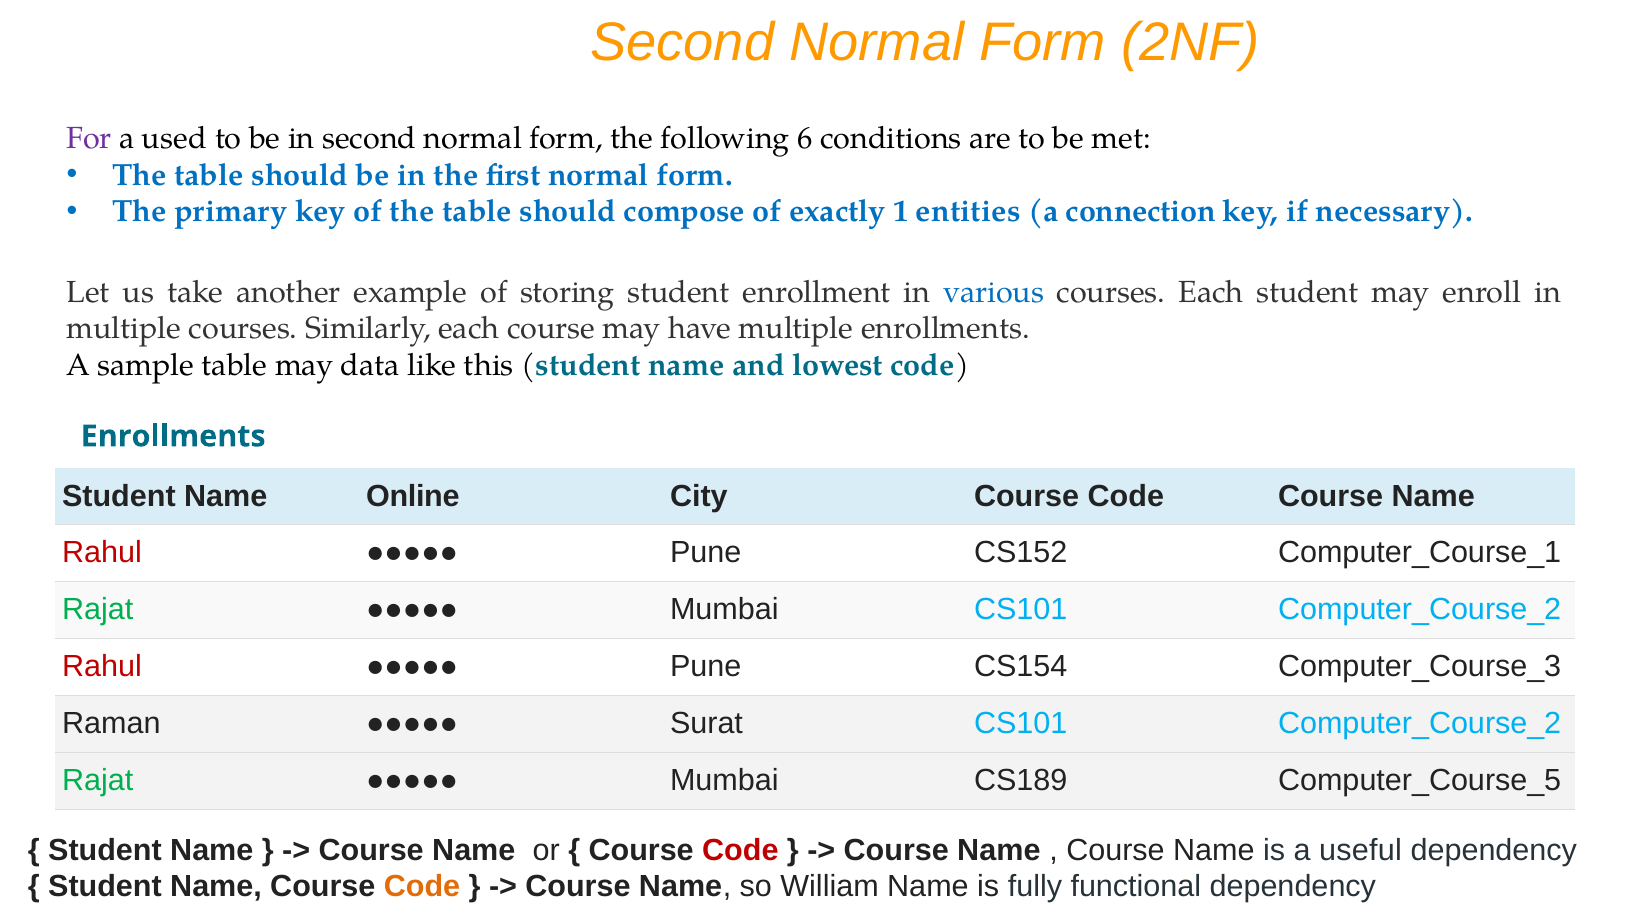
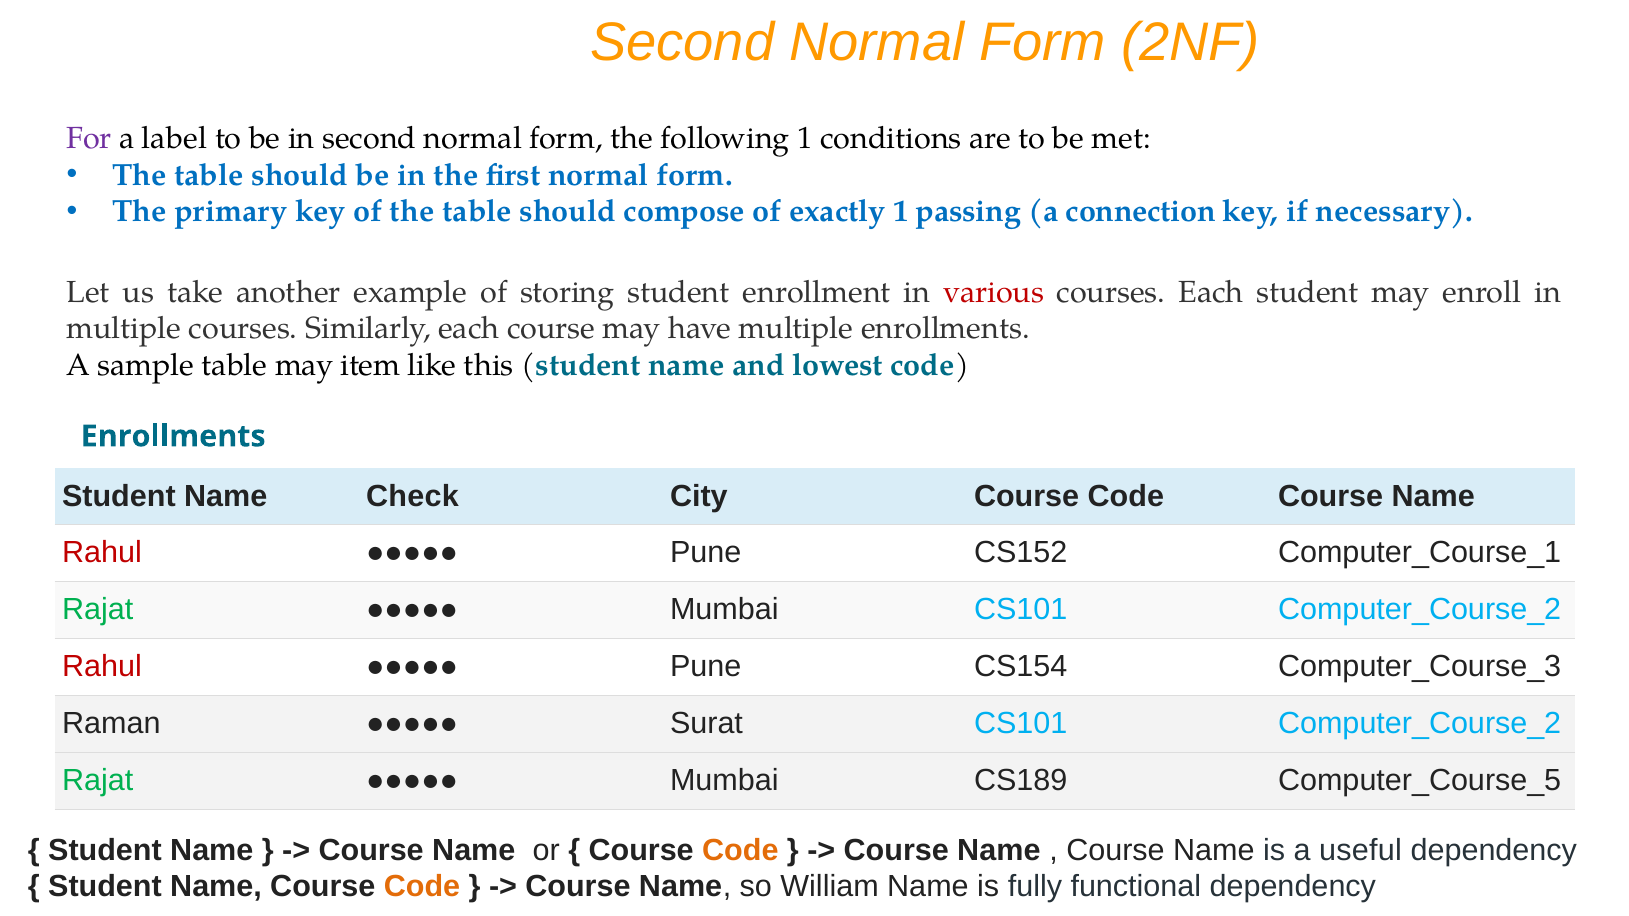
used: used -> label
following 6: 6 -> 1
entities: entities -> passing
various colour: blue -> red
data: data -> item
Online: Online -> Check
Code at (740, 850) colour: red -> orange
